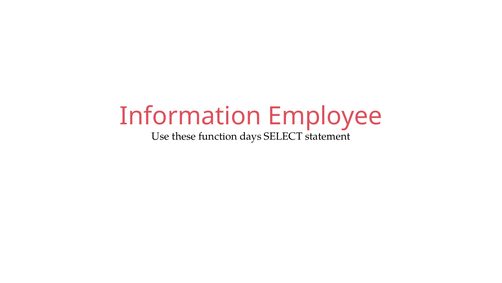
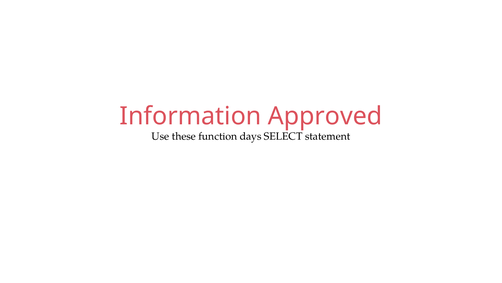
Employee: Employee -> Approved
